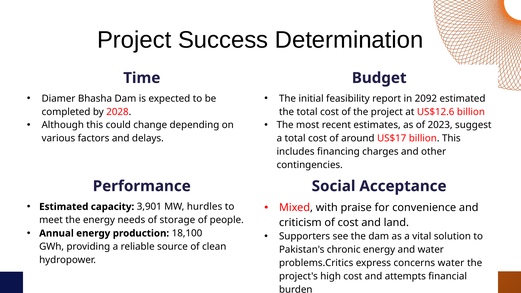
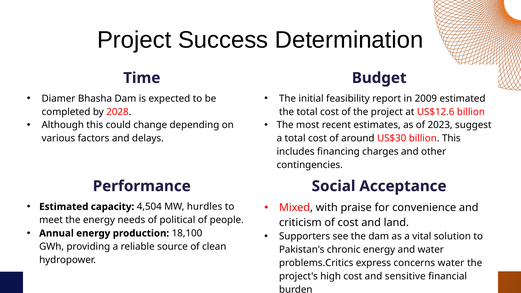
2092: 2092 -> 2009
US$17: US$17 -> US$30
3,901: 3,901 -> 4,504
storage: storage -> political
attempts: attempts -> sensitive
